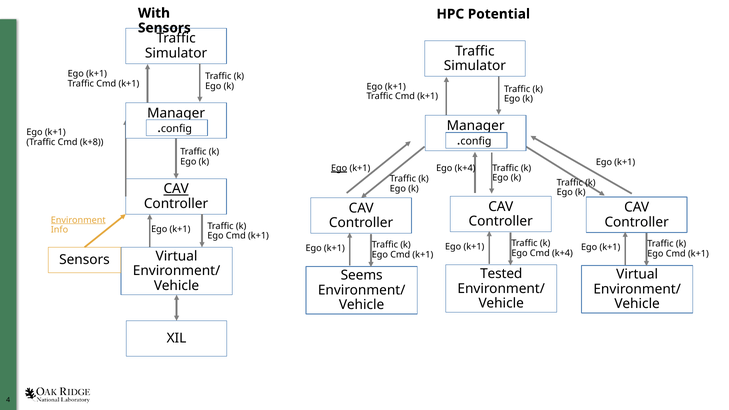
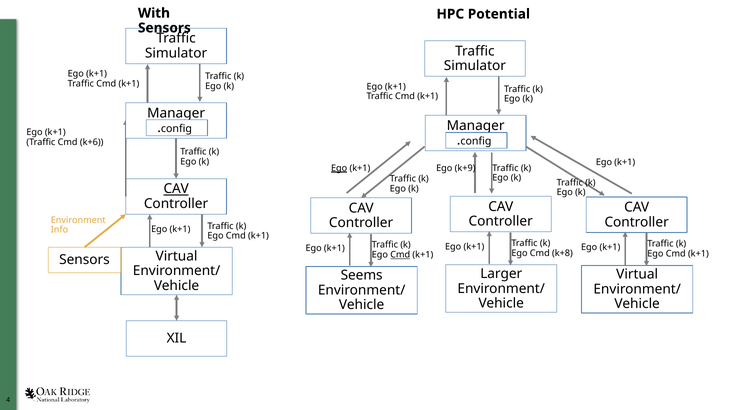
k+8: k+8 -> k+6
Ego k+4: k+4 -> k+9
Environment underline: present -> none
Cmd k+4: k+4 -> k+8
Cmd at (400, 255) underline: none -> present
Tested: Tested -> Larger
